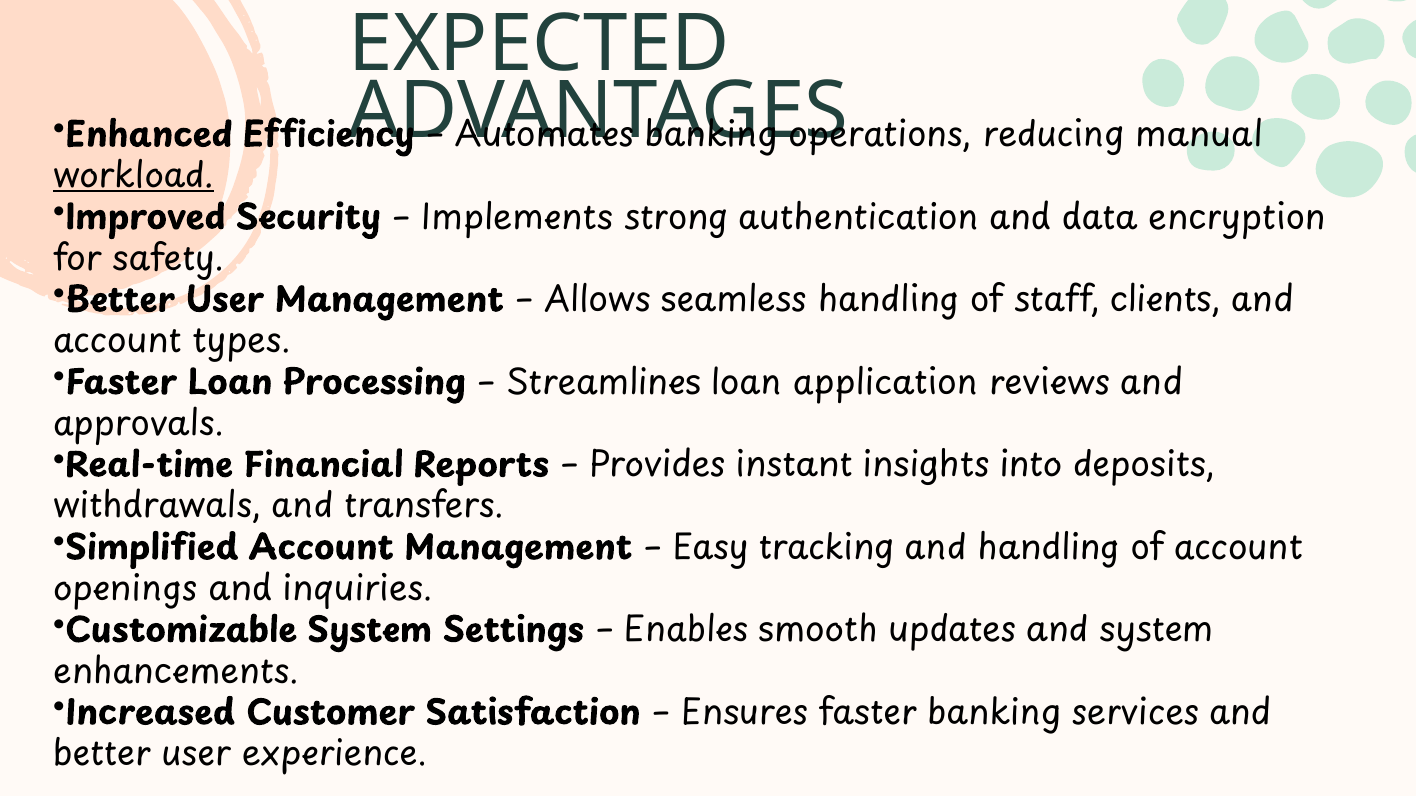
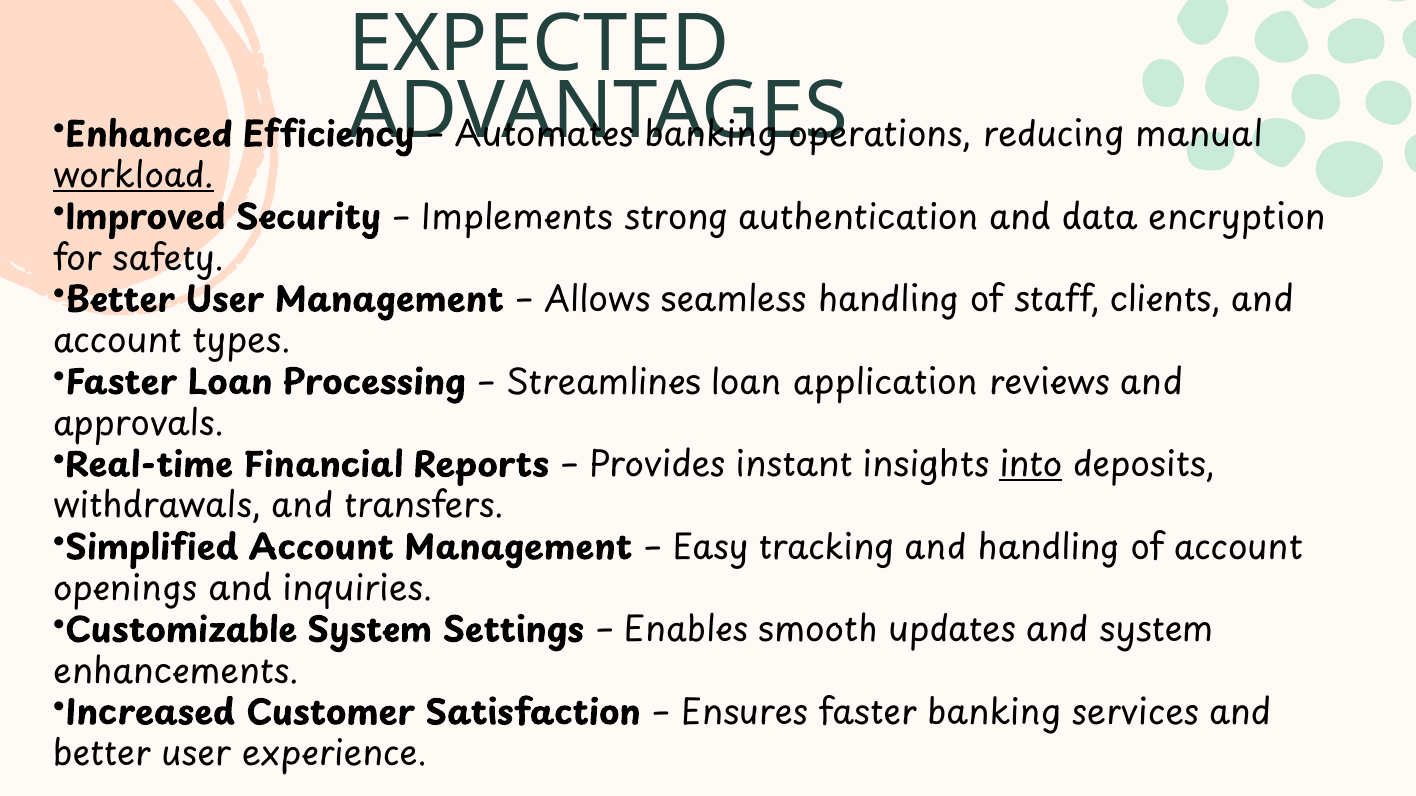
into underline: none -> present
